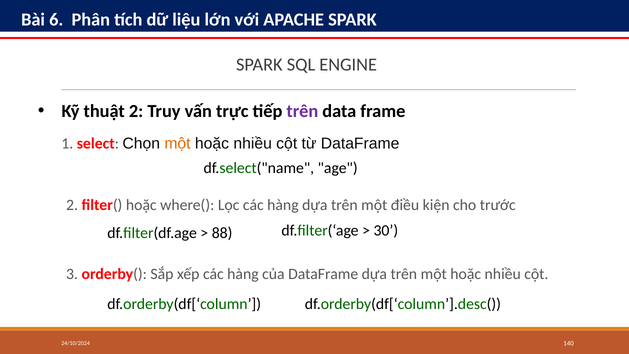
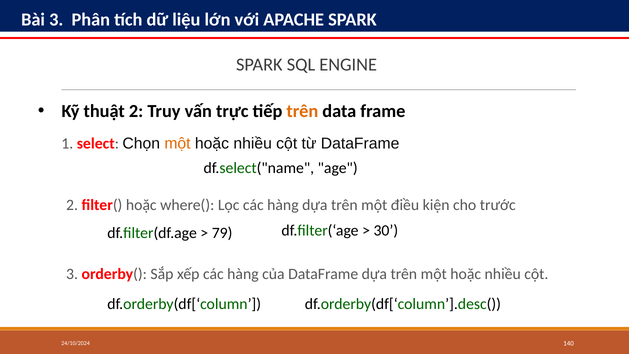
Bài 6: 6 -> 3
trên at (302, 111) colour: purple -> orange
88: 88 -> 79
